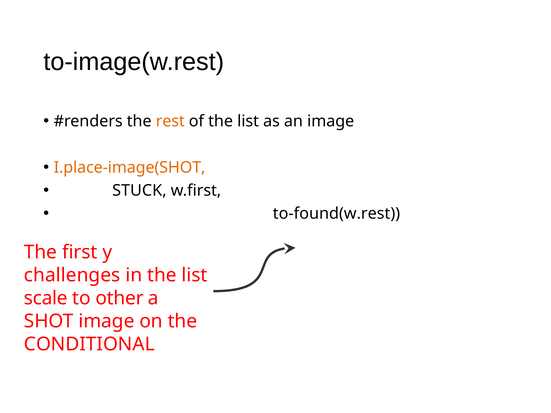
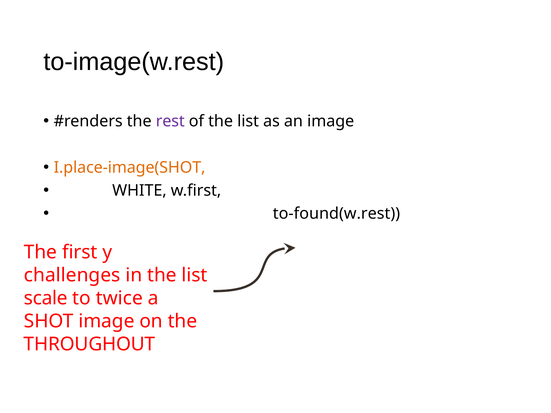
rest colour: orange -> purple
STUCK: STUCK -> WHITE
other: other -> twice
CONDITIONAL: CONDITIONAL -> THROUGHOUT
